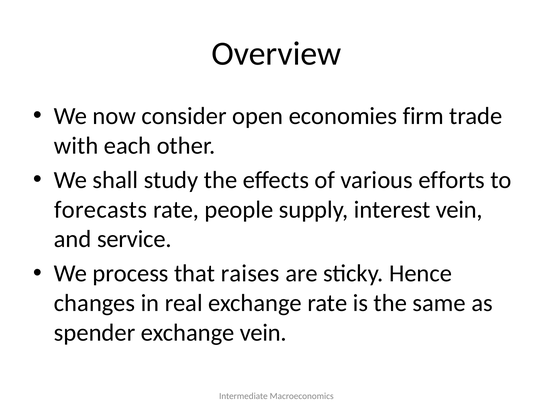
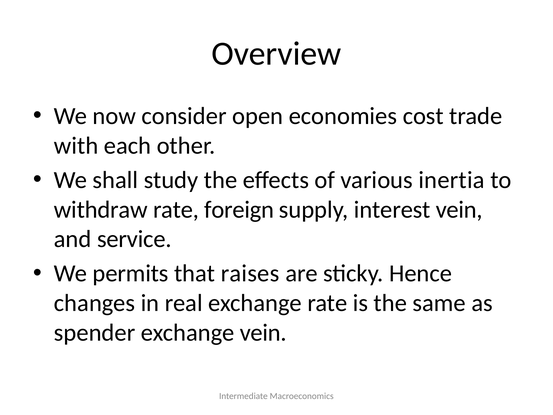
firm: firm -> cost
efforts: efforts -> inertia
forecasts: forecasts -> withdraw
people: people -> foreign
process: process -> permits
